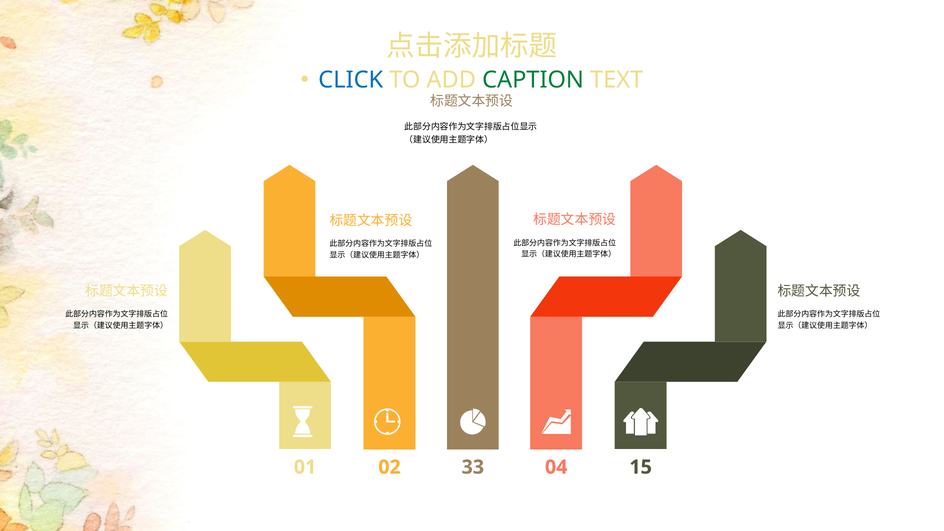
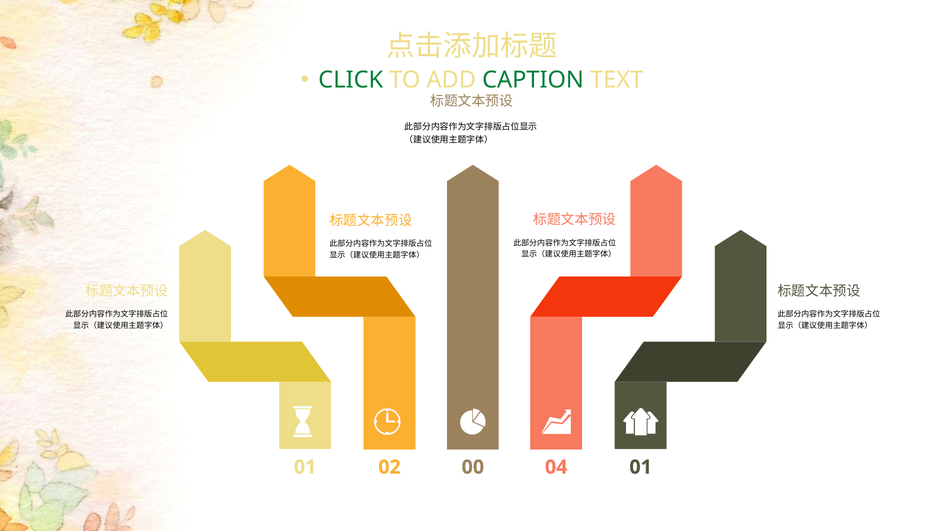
CLICK colour: blue -> green
33: 33 -> 00
04 15: 15 -> 01
